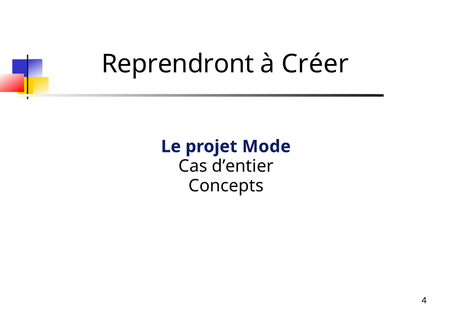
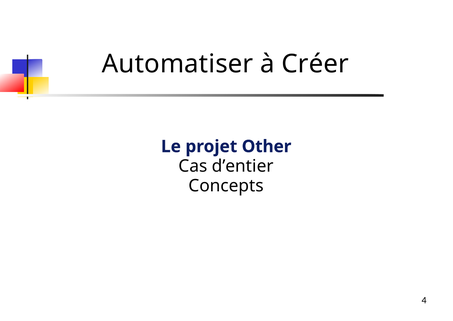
Reprendront: Reprendront -> Automatiser
Mode: Mode -> Other
